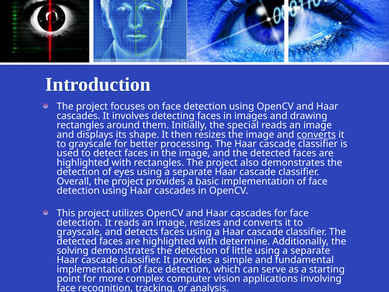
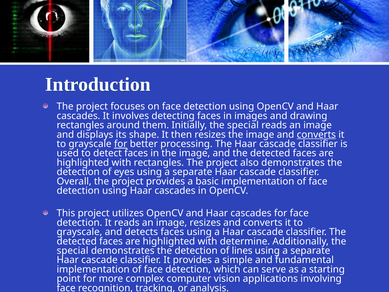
for at (121, 144) underline: none -> present
solving at (73, 250): solving -> special
little: little -> lines
